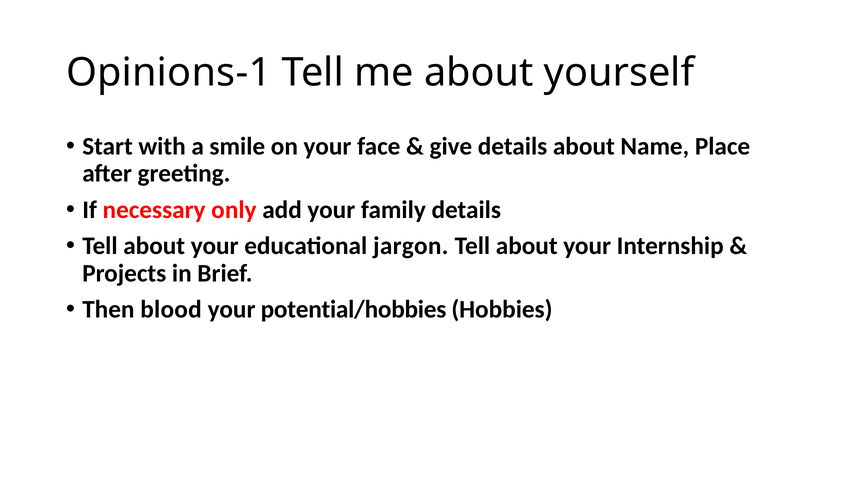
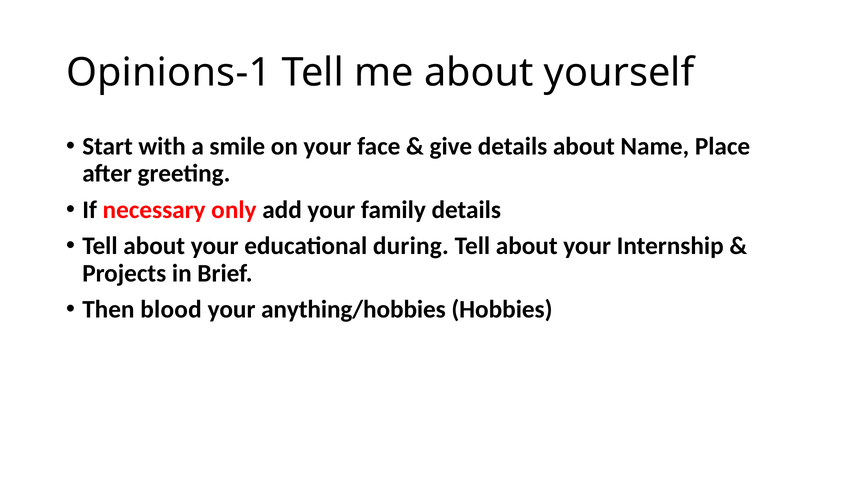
jargon: jargon -> during
potential/hobbies: potential/hobbies -> anything/hobbies
